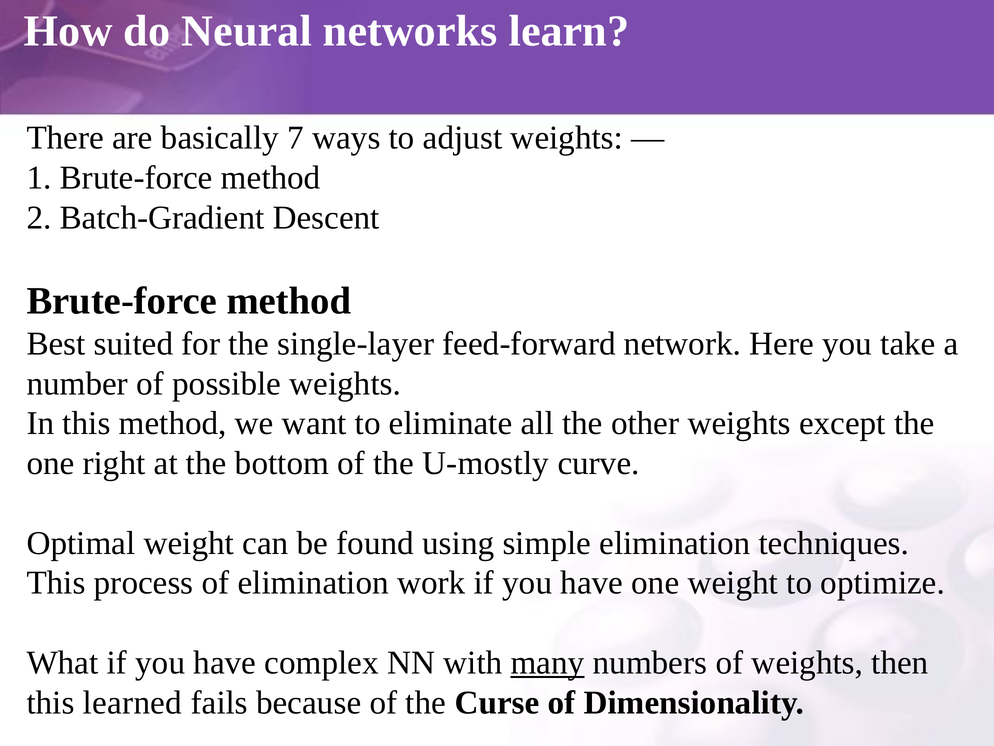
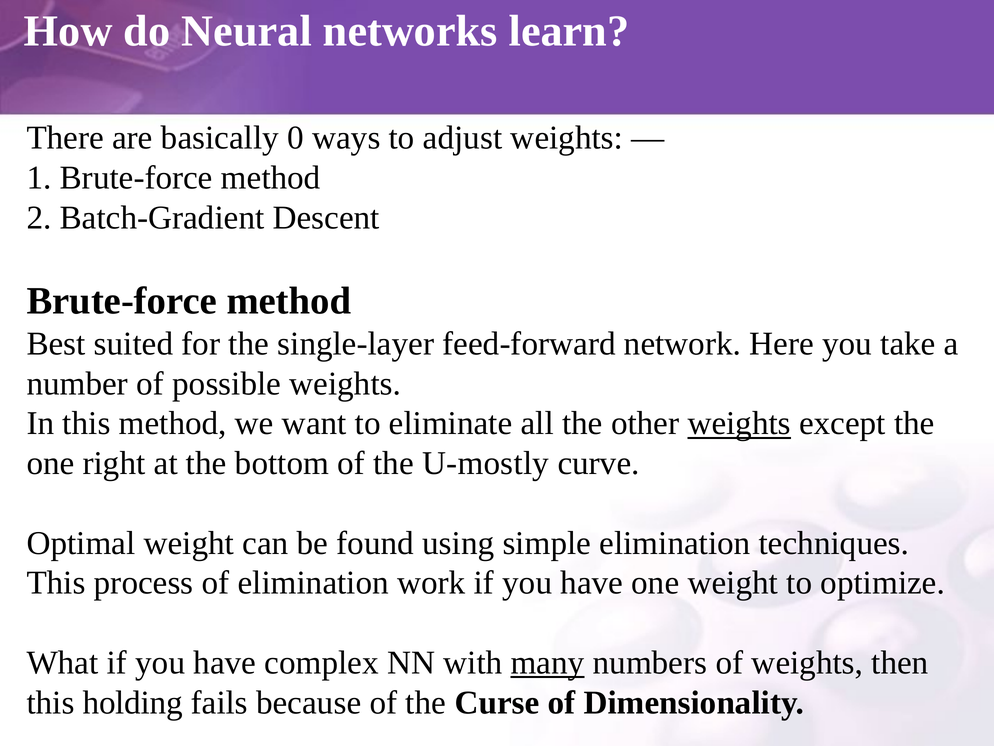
7: 7 -> 0
weights at (739, 424) underline: none -> present
learned: learned -> holding
